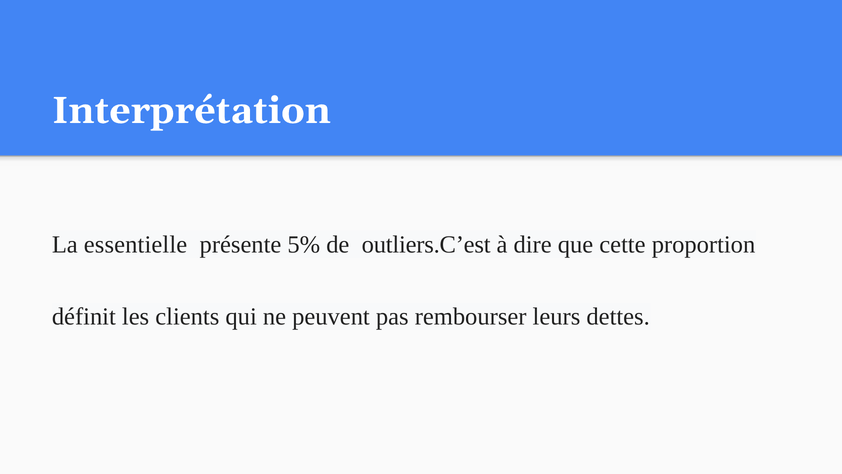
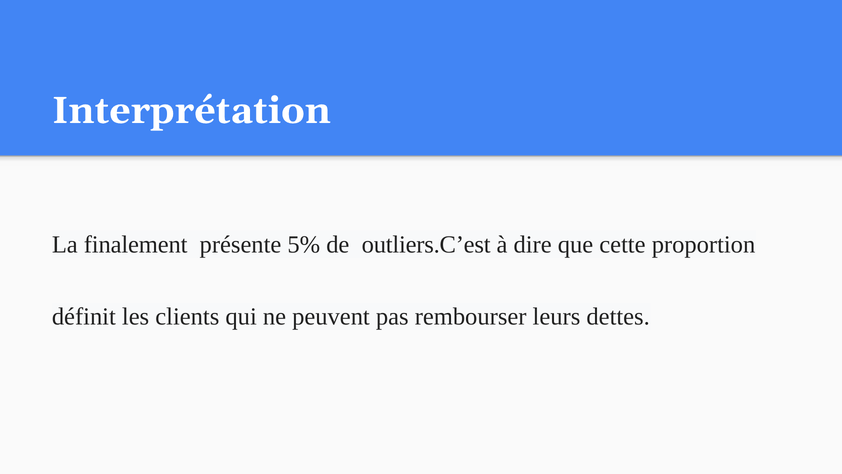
essentielle: essentielle -> finalement
